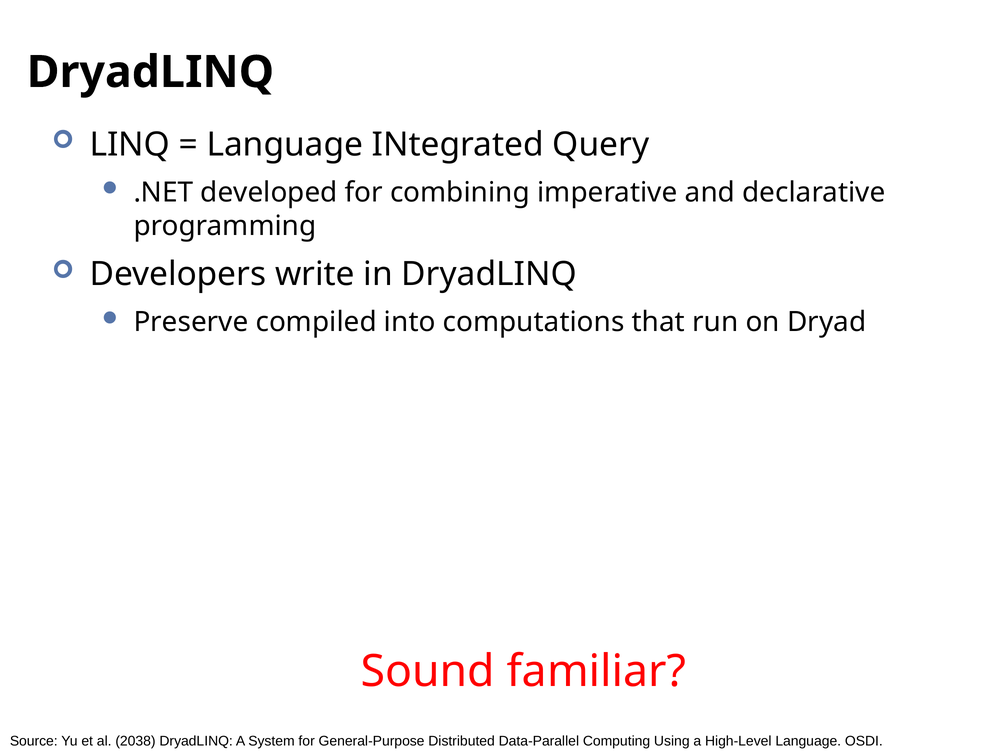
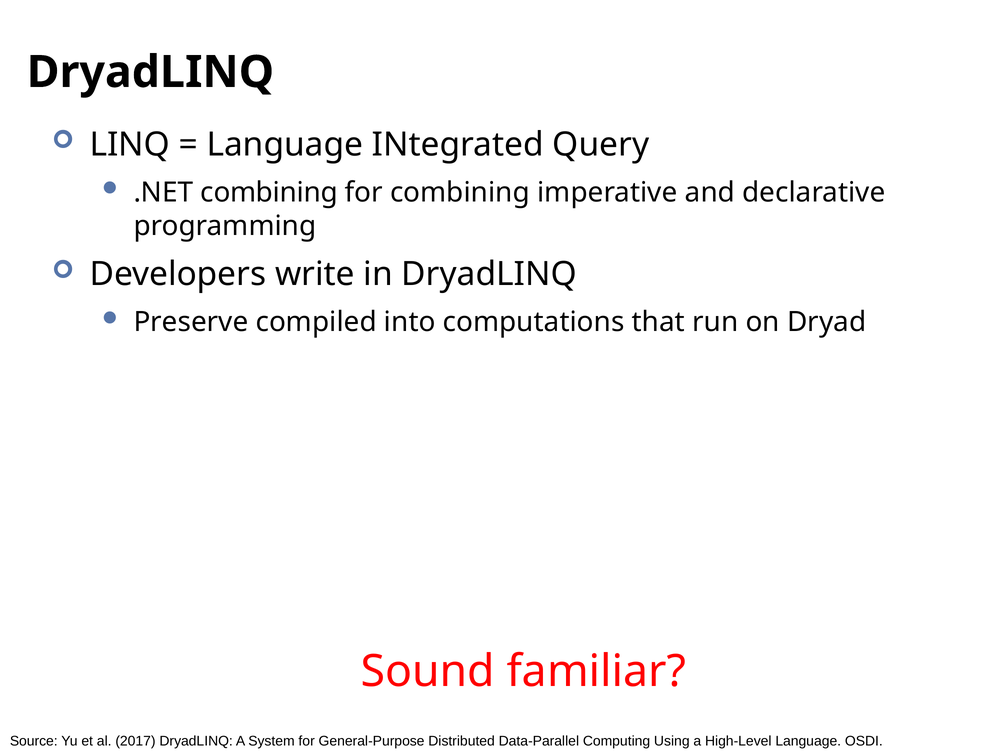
.NET developed: developed -> combining
2038: 2038 -> 2017
